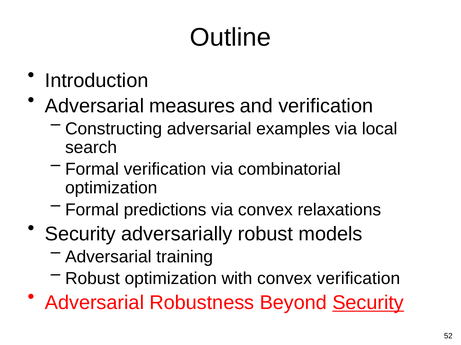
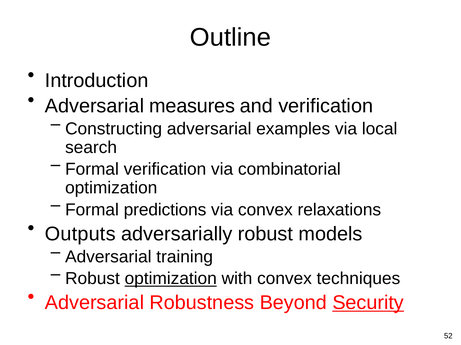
Security at (80, 234): Security -> Outputs
optimization at (171, 279) underline: none -> present
convex verification: verification -> techniques
